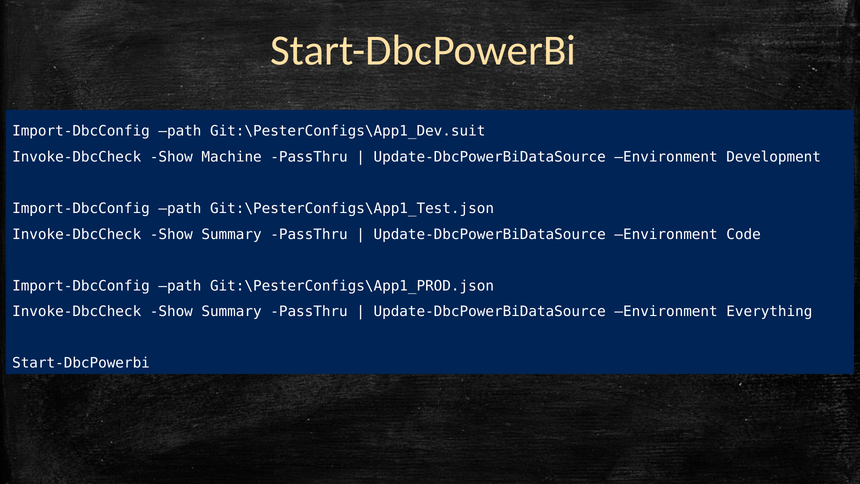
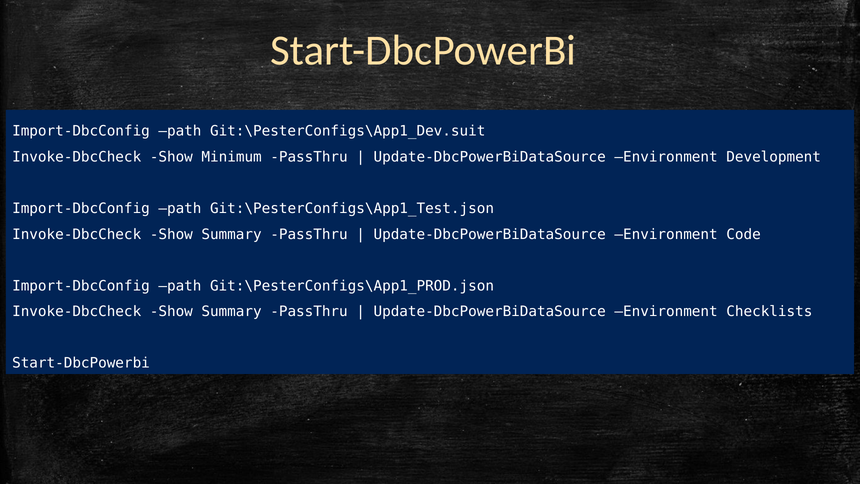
Machine: Machine -> Minimum
Everything: Everything -> Checklists
